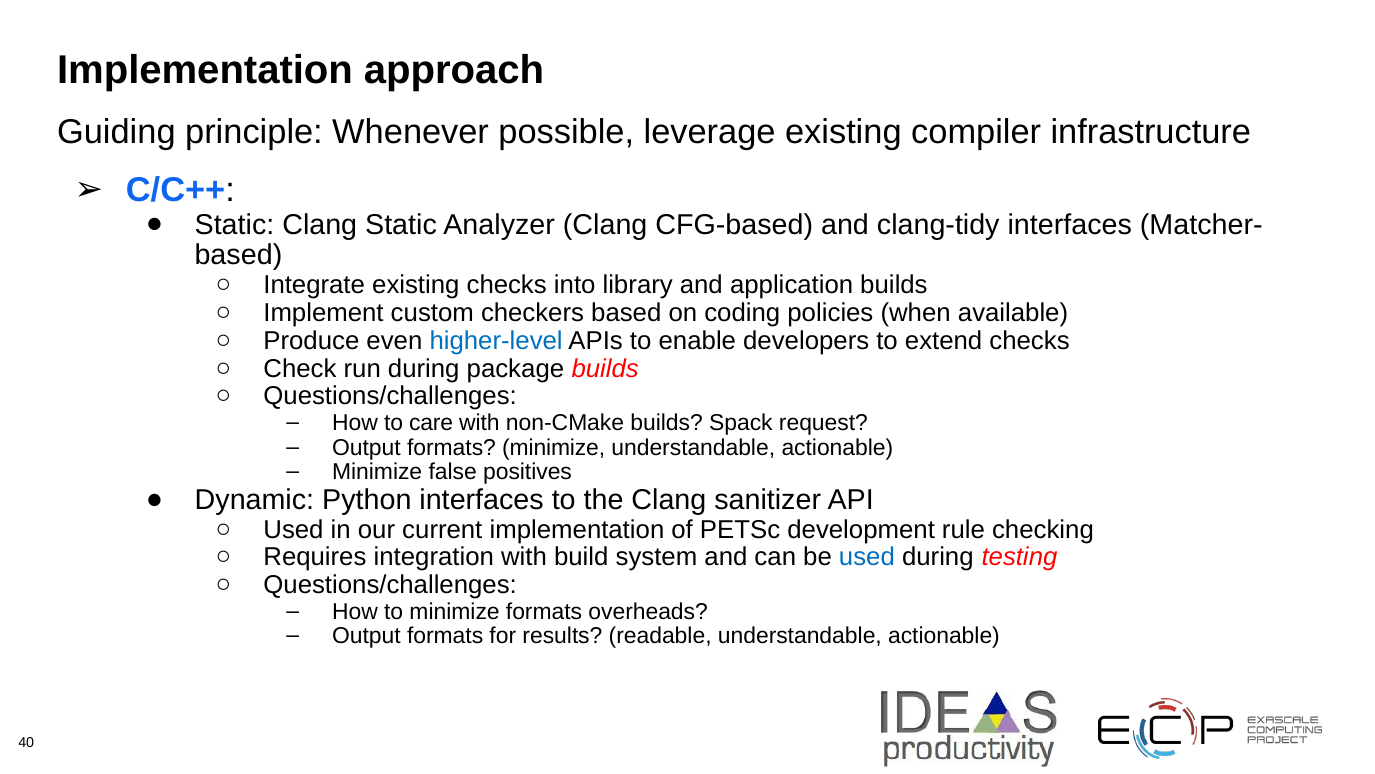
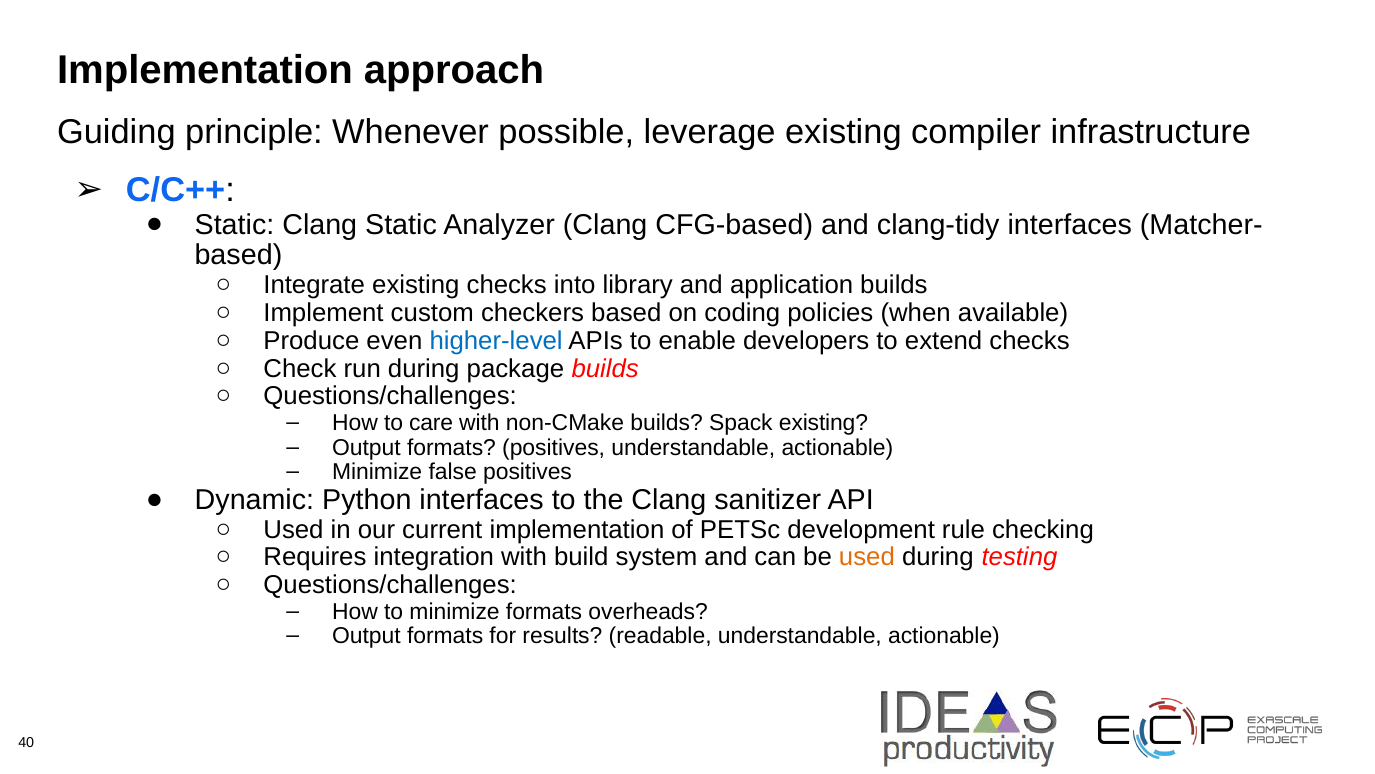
Spack request: request -> existing
formats minimize: minimize -> positives
used at (867, 557) colour: blue -> orange
